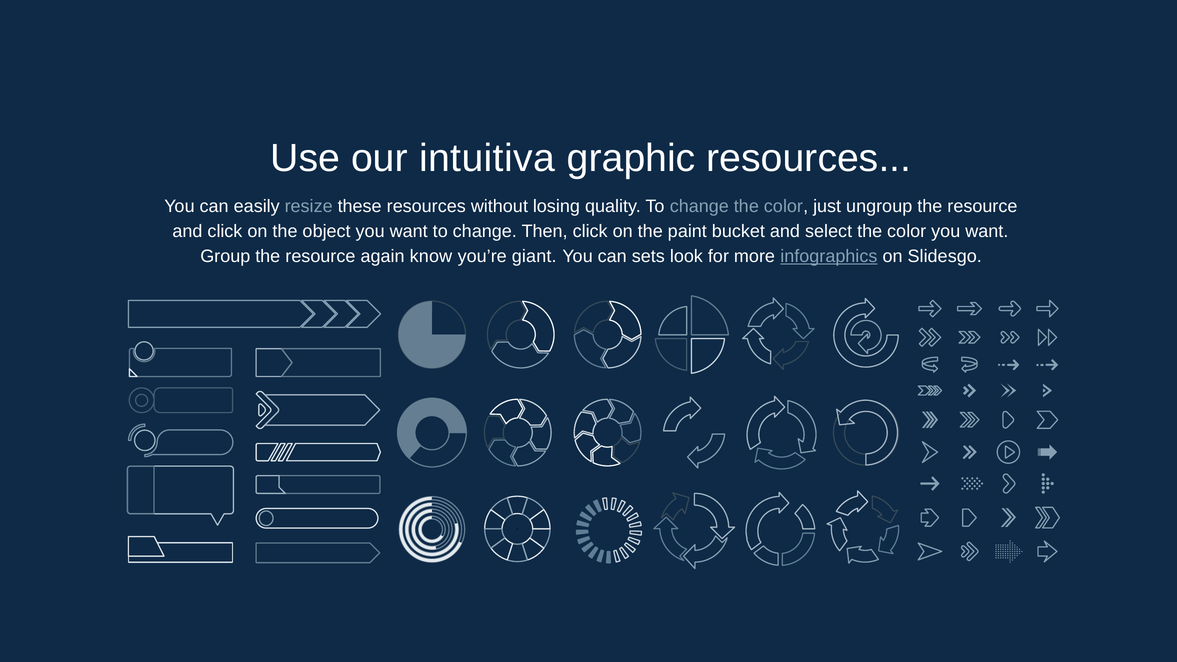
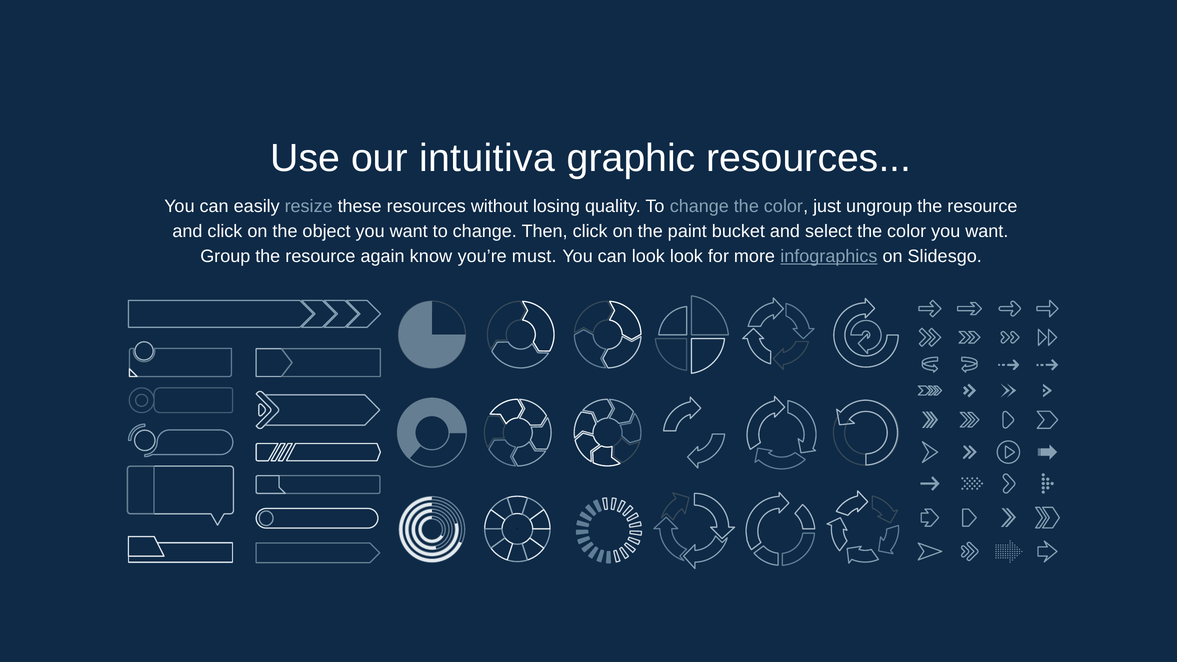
giant: giant -> must
can sets: sets -> look
